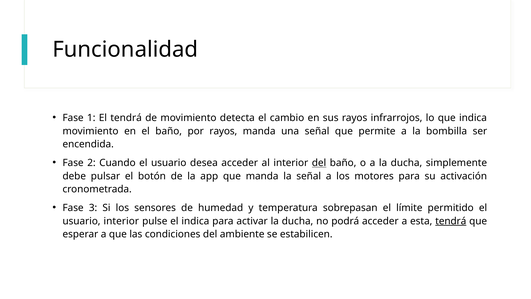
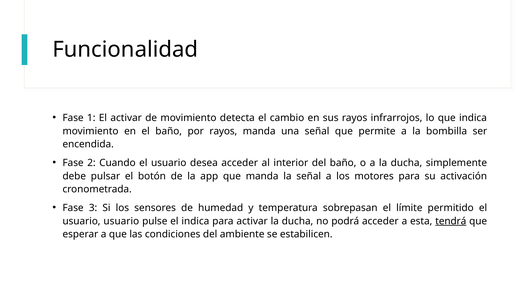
El tendrá: tendrá -> activar
del at (319, 163) underline: present -> none
usuario interior: interior -> usuario
